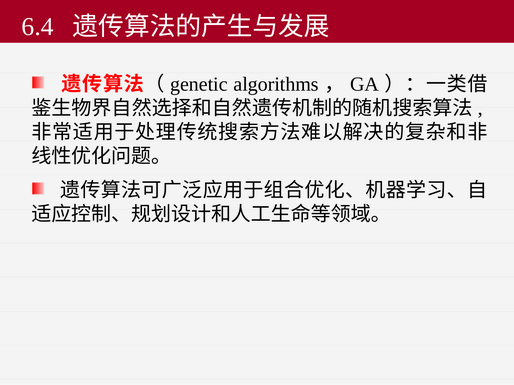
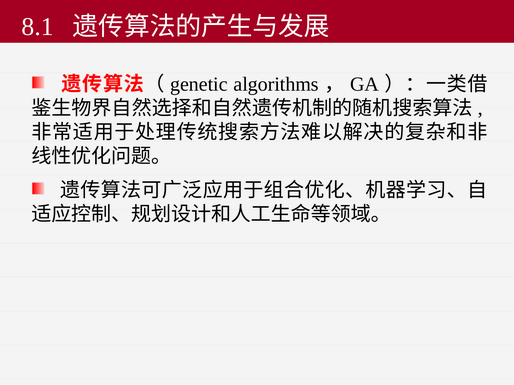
6.4: 6.4 -> 8.1
